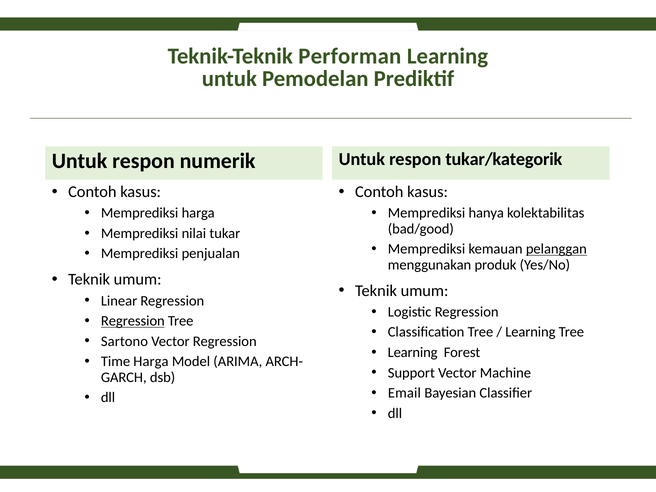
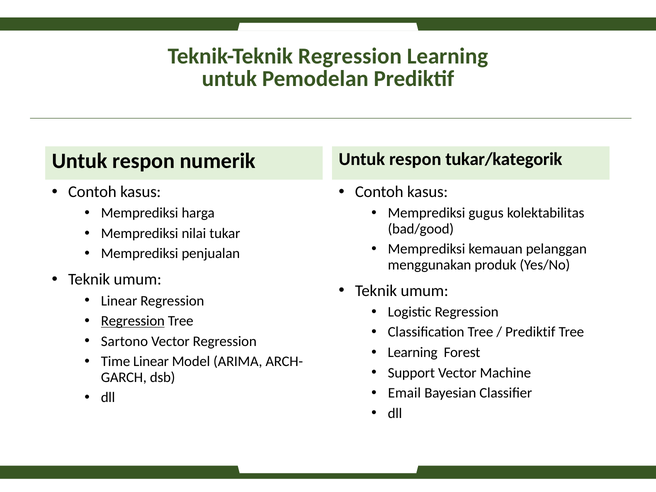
Teknik-Teknik Performan: Performan -> Regression
hanya: hanya -> gugus
pelanggan underline: present -> none
Learning at (530, 332): Learning -> Prediktif
Time Harga: Harga -> Linear
